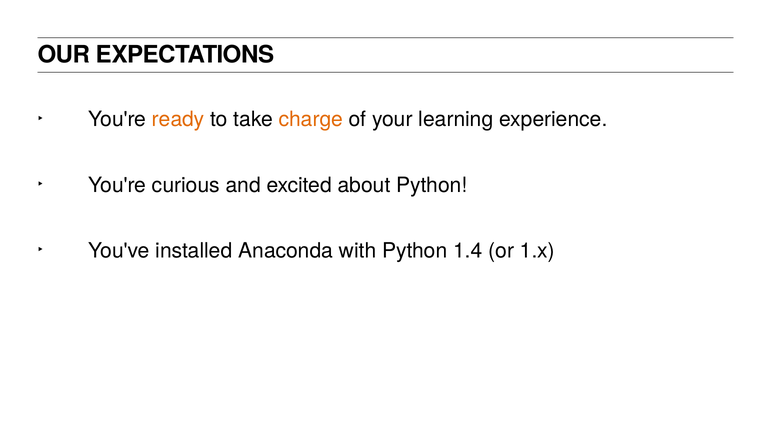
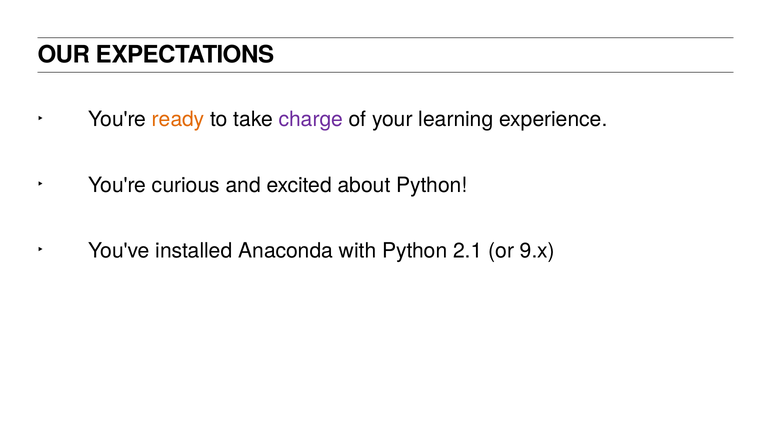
charge colour: orange -> purple
1.4: 1.4 -> 2.1
1.x: 1.x -> 9.x
